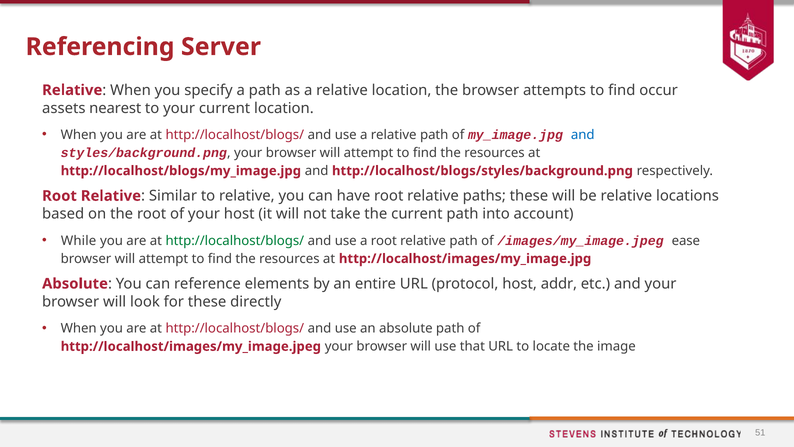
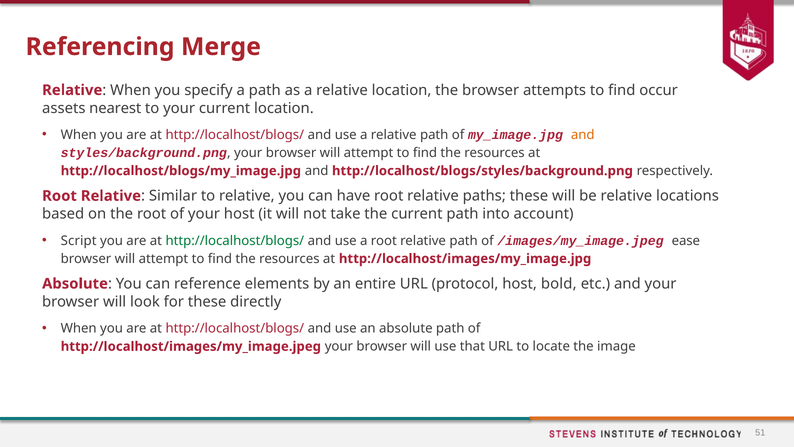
Server: Server -> Merge
and at (583, 135) colour: blue -> orange
While: While -> Script
addr: addr -> bold
